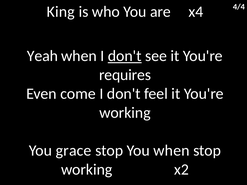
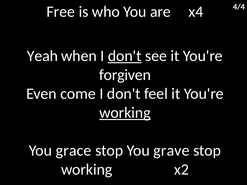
King: King -> Free
requires: requires -> forgiven
working at (125, 113) underline: none -> present
You when: when -> grave
